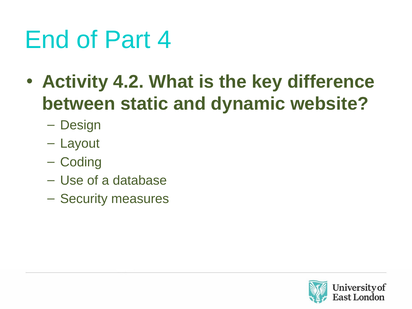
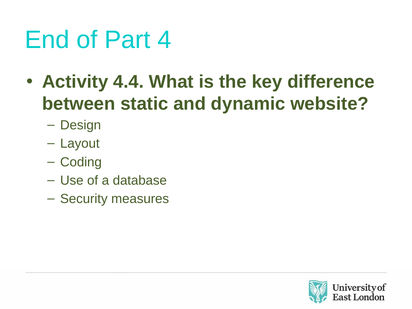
4.2: 4.2 -> 4.4
